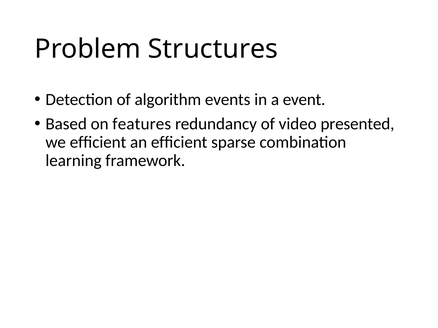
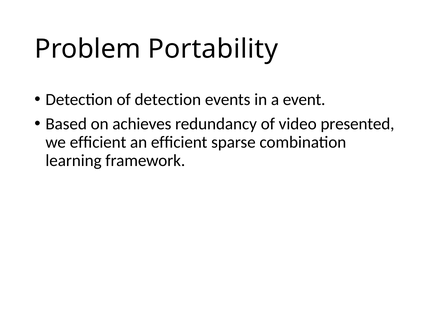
Structures: Structures -> Portability
of algorithm: algorithm -> detection
features: features -> achieves
